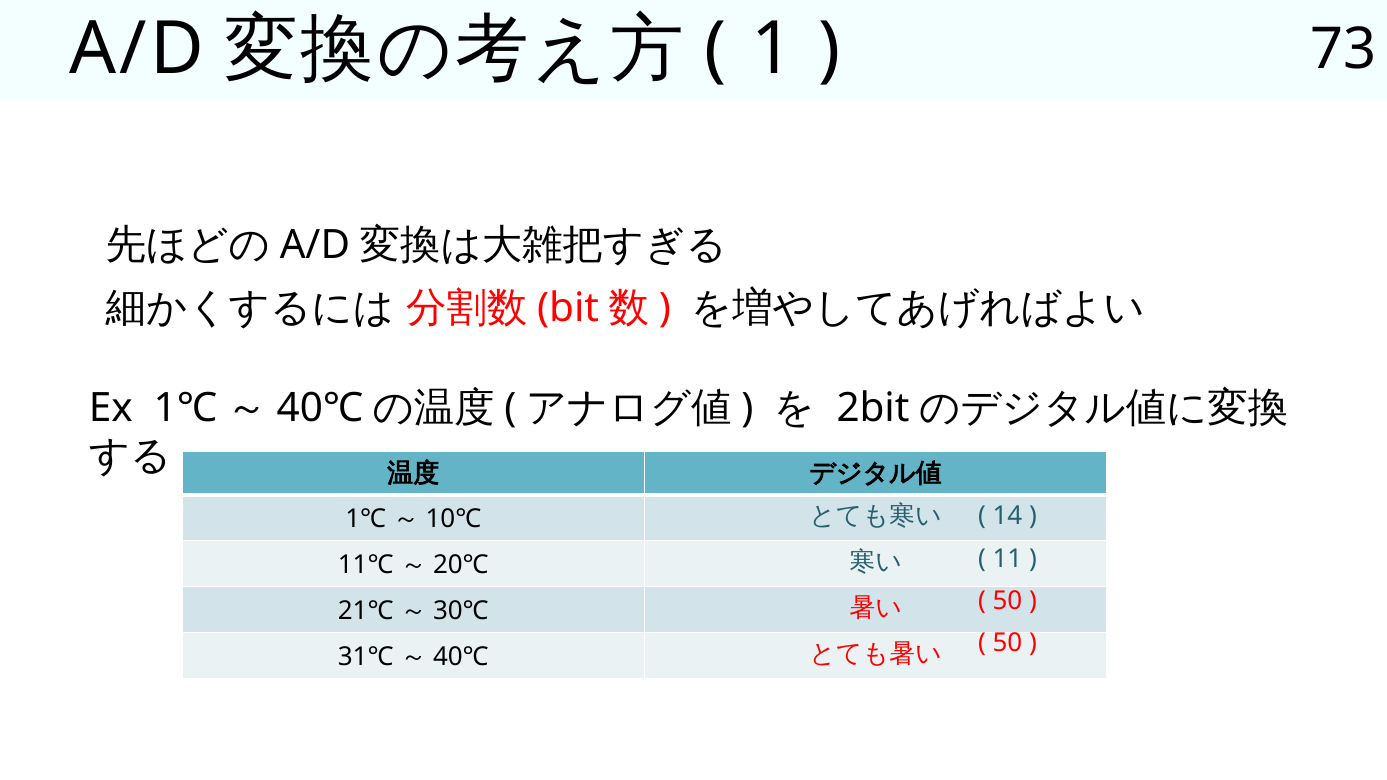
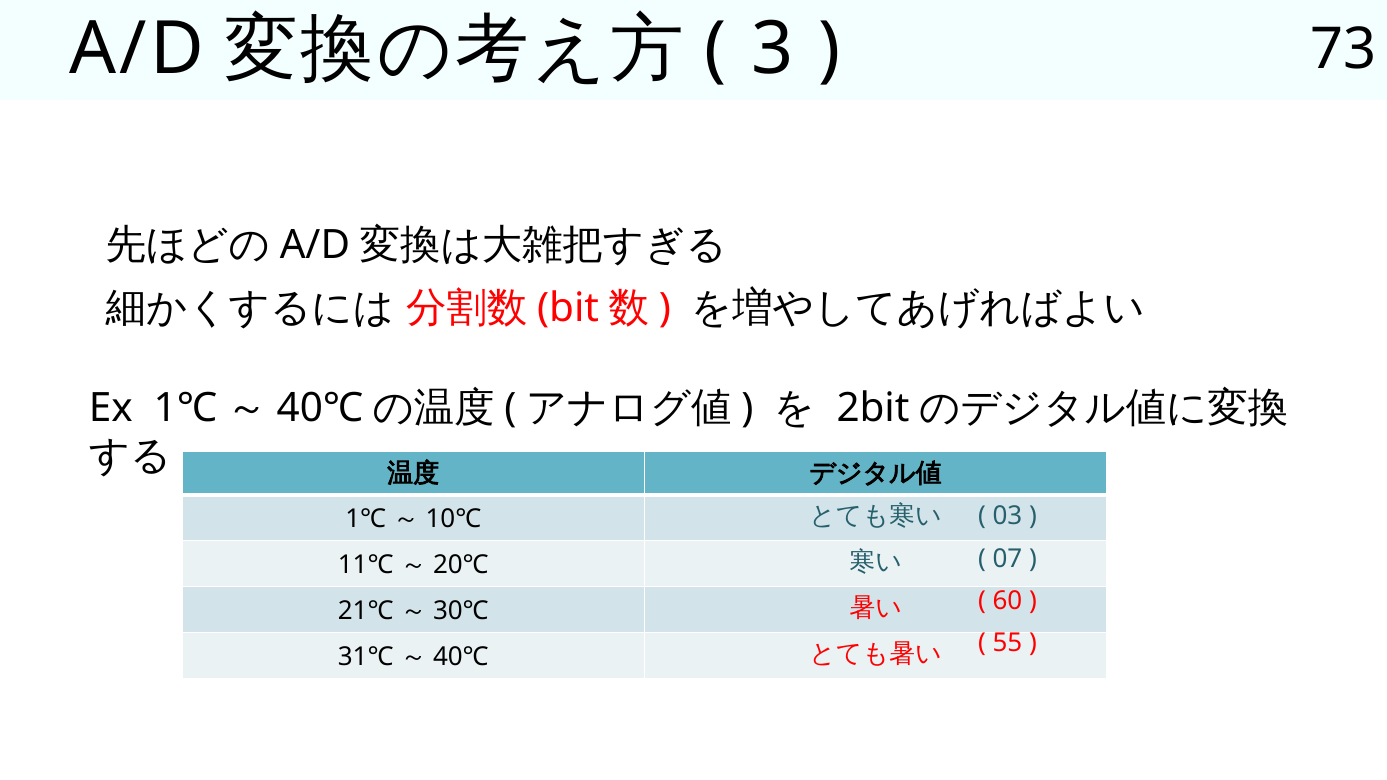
1: 1 -> 3
14: 14 -> 03
11: 11 -> 07
50 at (1008, 601): 50 -> 60
50 at (1008, 643): 50 -> 55
